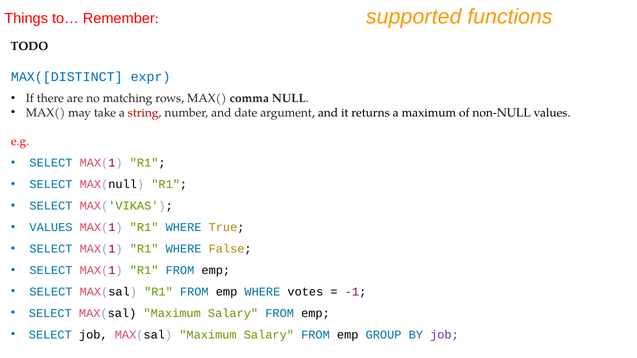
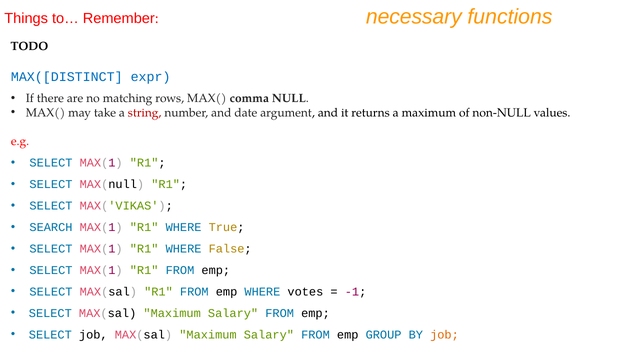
supported: supported -> necessary
VALUES at (51, 227): VALUES -> SEARCH
job at (444, 335) colour: purple -> orange
